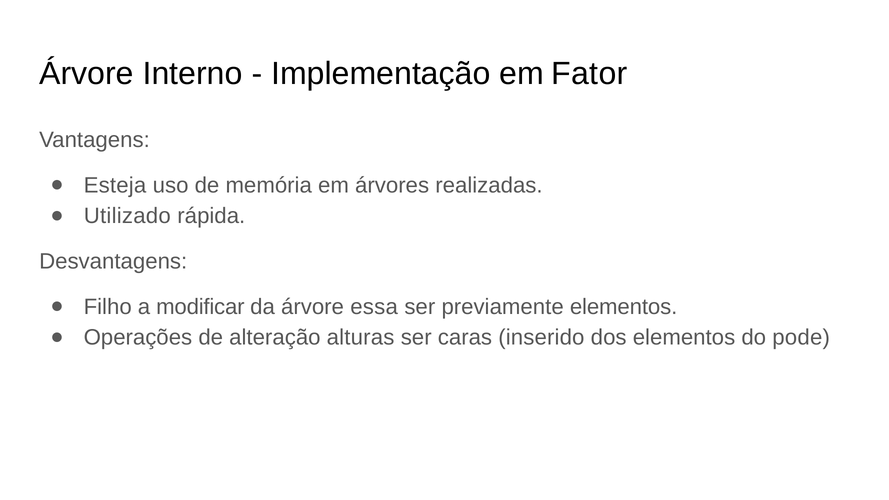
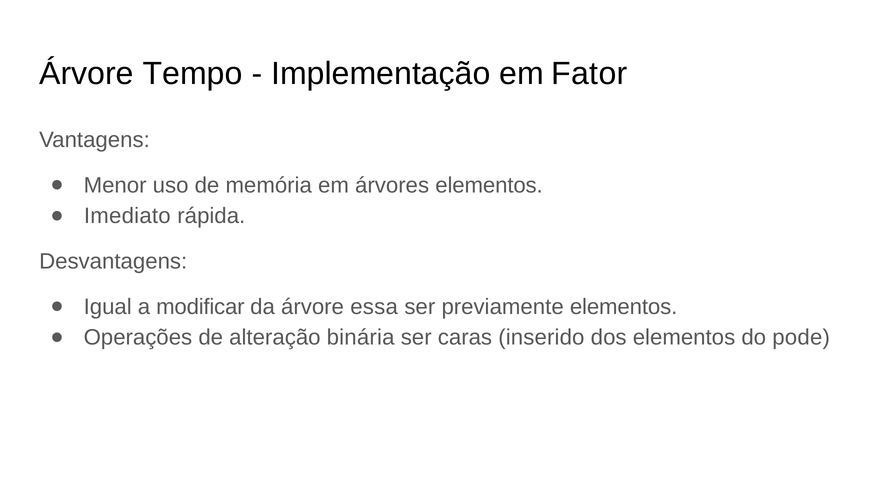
Interno: Interno -> Tempo
Esteja: Esteja -> Menor
árvores realizadas: realizadas -> elementos
Utilizado: Utilizado -> Imediato
Filho: Filho -> Igual
alturas: alturas -> binária
